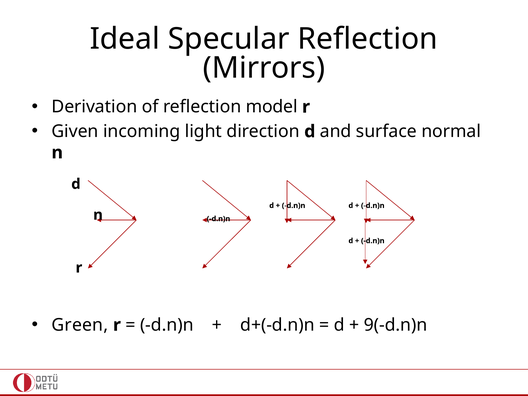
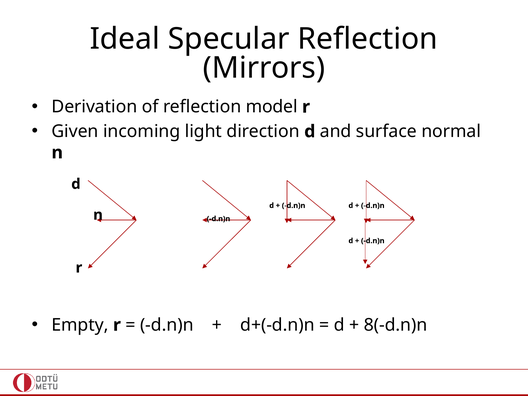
Green: Green -> Empty
9(-d.n)n: 9(-d.n)n -> 8(-d.n)n
